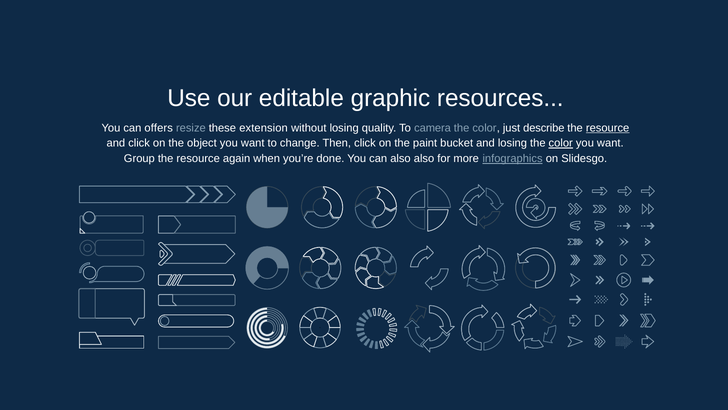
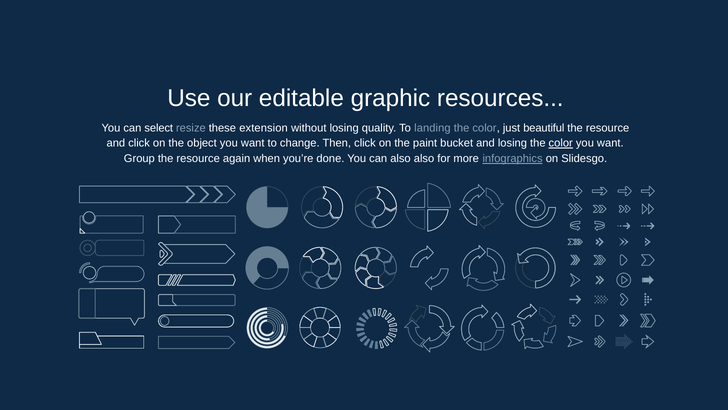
offers: offers -> select
camera: camera -> landing
describe: describe -> beautiful
resource at (608, 128) underline: present -> none
